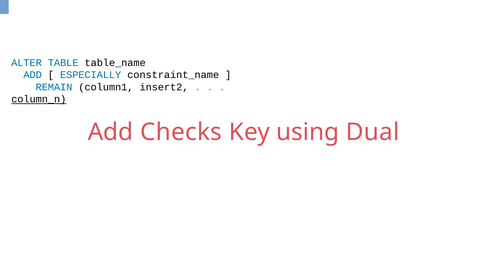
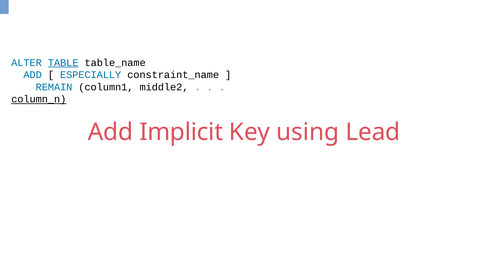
TABLE underline: none -> present
insert2: insert2 -> middle2
Checks: Checks -> Implicit
Dual: Dual -> Lead
